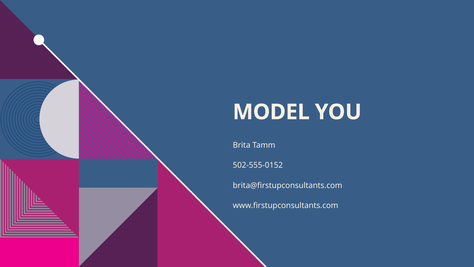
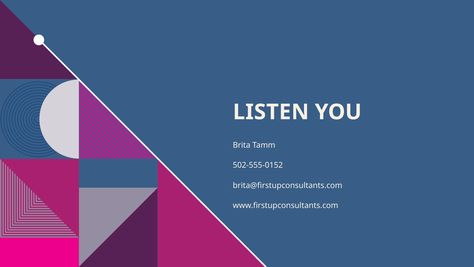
MODEL: MODEL -> LISTEN
